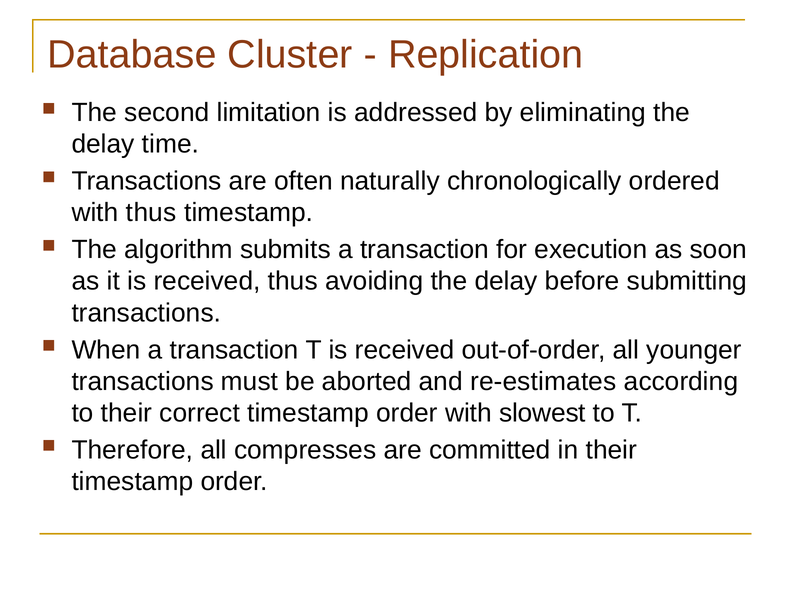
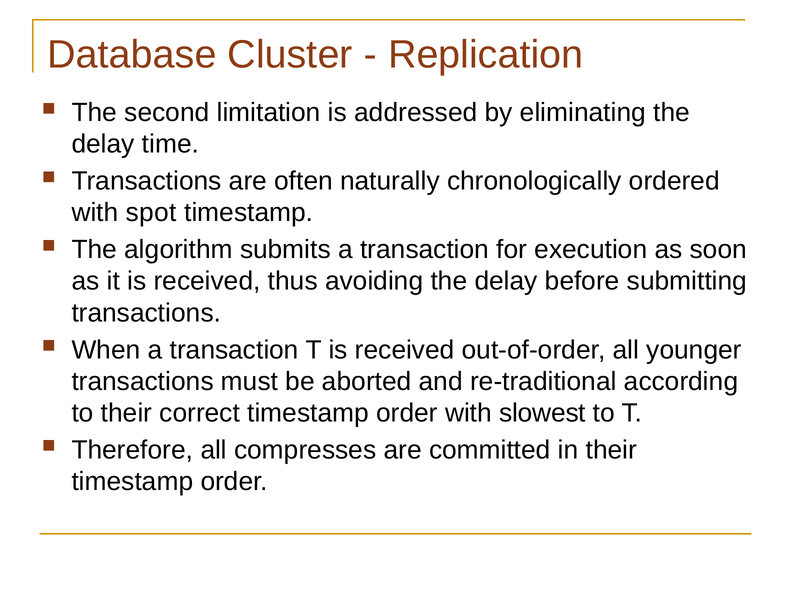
with thus: thus -> spot
re-estimates: re-estimates -> re-traditional
